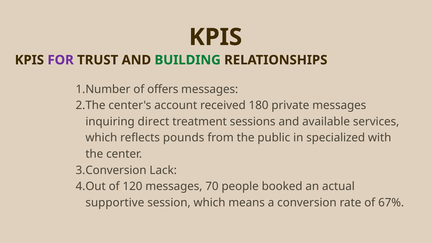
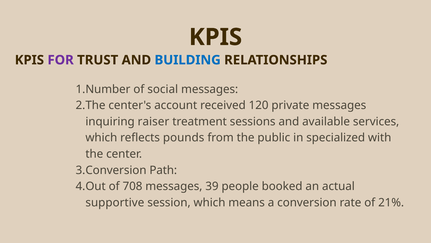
BUILDING colour: green -> blue
offers: offers -> social
180: 180 -> 120
direct: direct -> raiser
Lack: Lack -> Path
120: 120 -> 708
70: 70 -> 39
67%: 67% -> 21%
